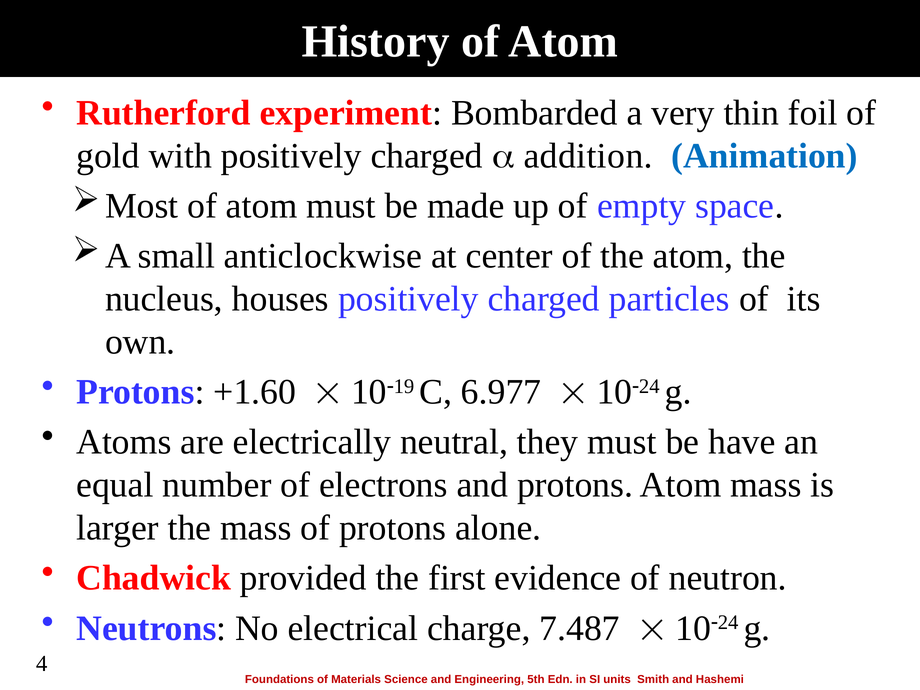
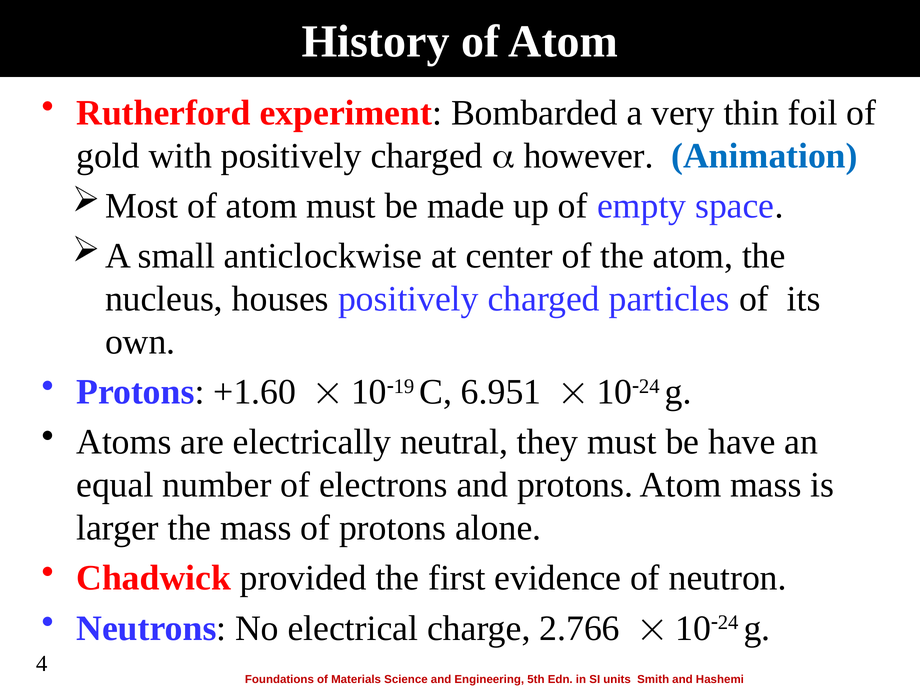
addition: addition -> however
6.977: 6.977 -> 6.951
7.487: 7.487 -> 2.766
